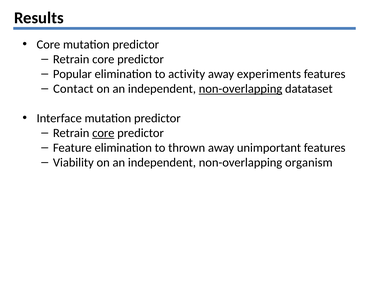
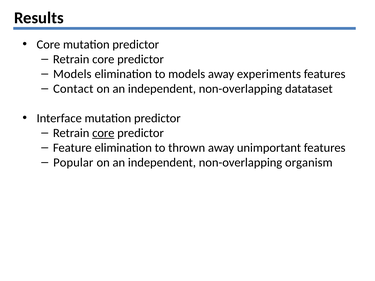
Popular at (72, 74): Popular -> Models
to activity: activity -> models
non-overlapping at (241, 89) underline: present -> none
Viability: Viability -> Popular
